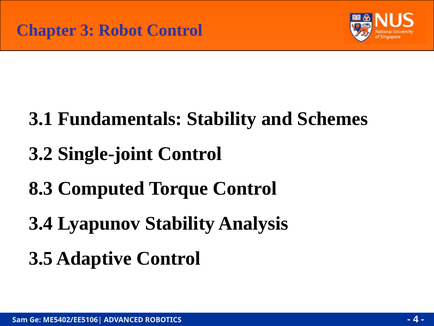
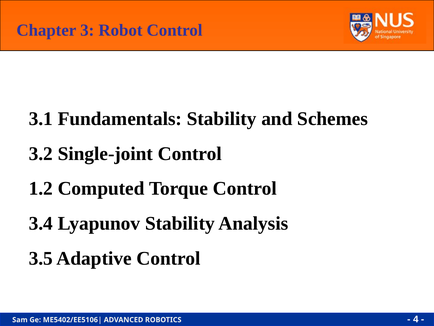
8.3: 8.3 -> 1.2
